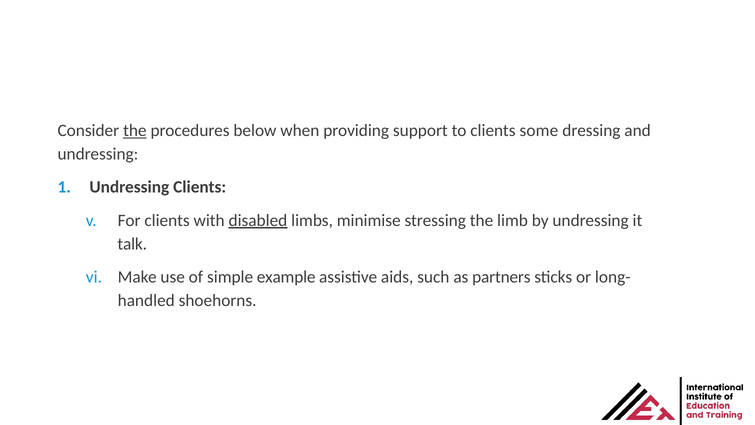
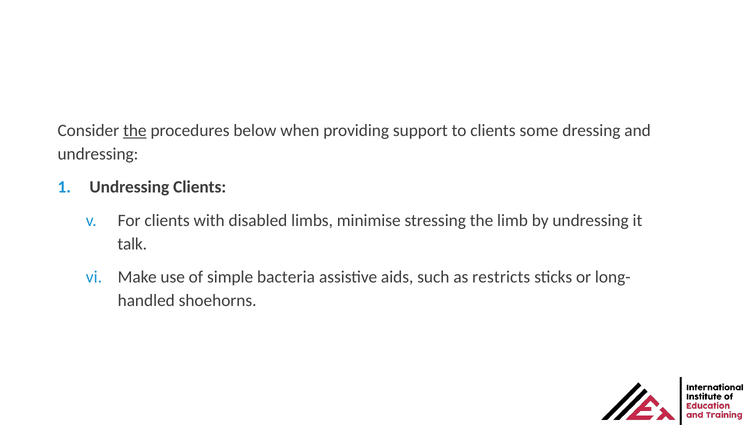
disabled underline: present -> none
example: example -> bacteria
partners: partners -> restricts
